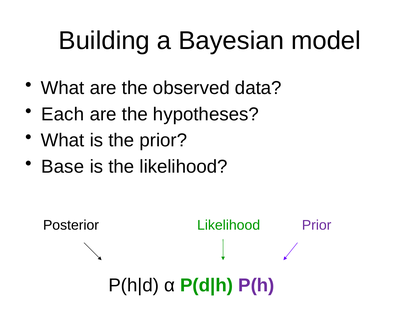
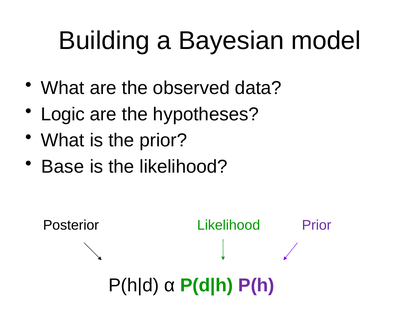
Each: Each -> Logic
